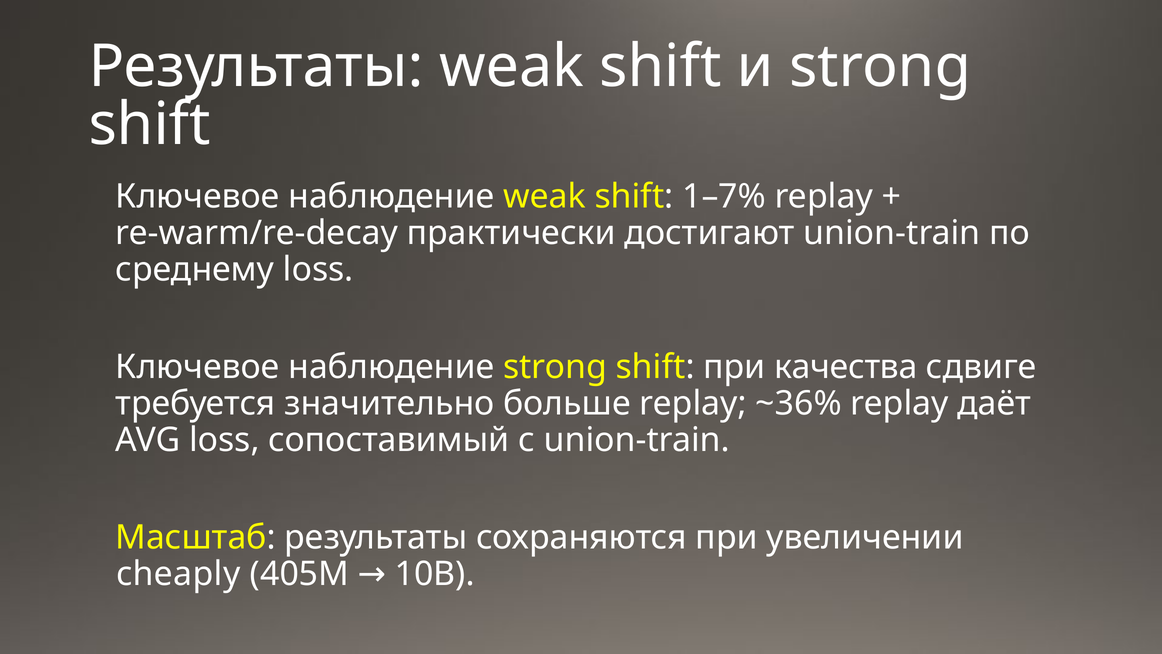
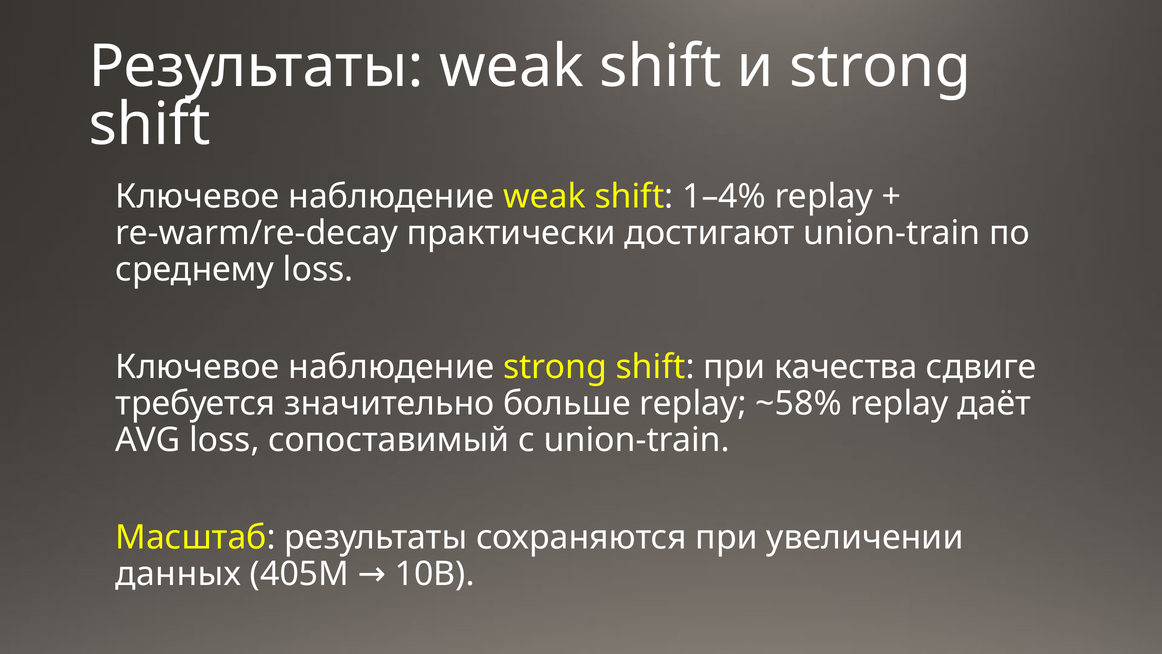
1–7%: 1–7% -> 1–4%
~36%: ~36% -> ~58%
cheaply: cheaply -> данных
